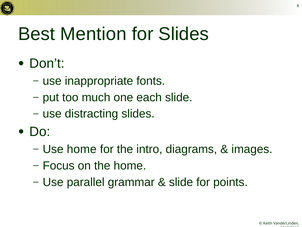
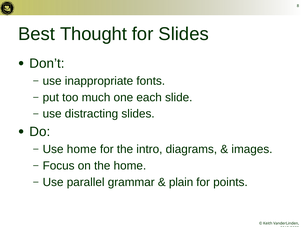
Mention: Mention -> Thought
slide at (181, 182): slide -> plain
